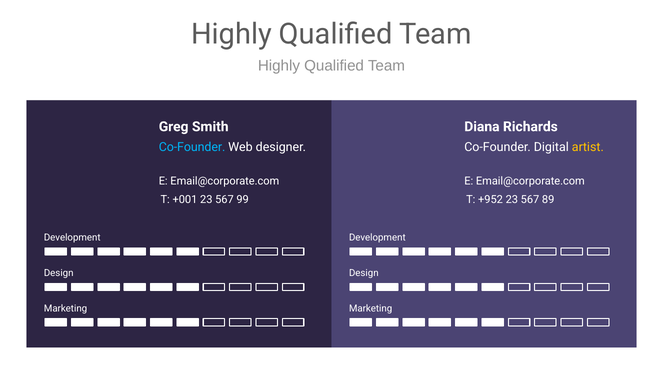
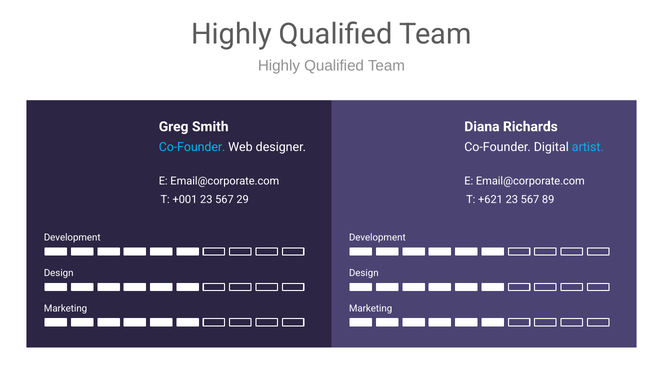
artist colour: yellow -> light blue
99: 99 -> 29
+952: +952 -> +621
